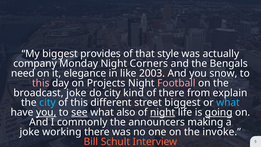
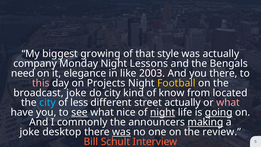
provides: provides -> growing
Corners: Corners -> Lessons
you snow: snow -> there
Football colour: pink -> yellow
of there: there -> know
explain: explain -> located
of this: this -> less
street biggest: biggest -> actually
what at (228, 102) colour: light blue -> pink
you at (46, 112) underline: present -> none
also: also -> nice
making underline: none -> present
working: working -> desktop
was at (121, 132) underline: none -> present
invoke: invoke -> review
